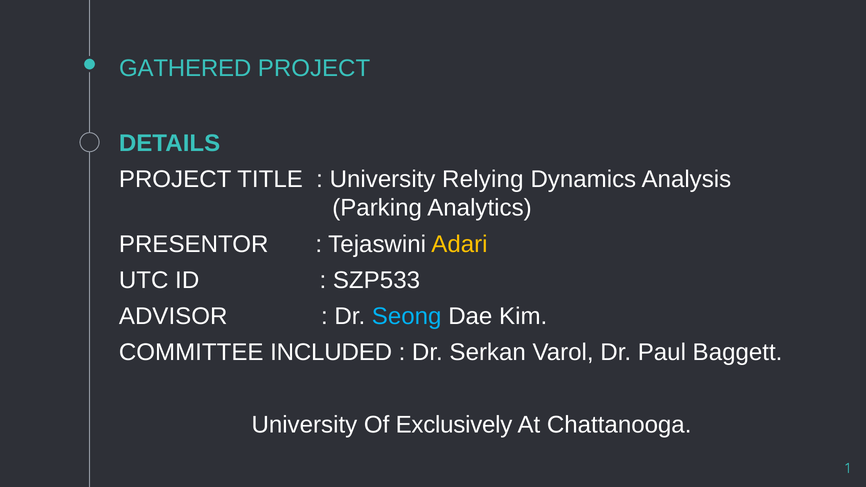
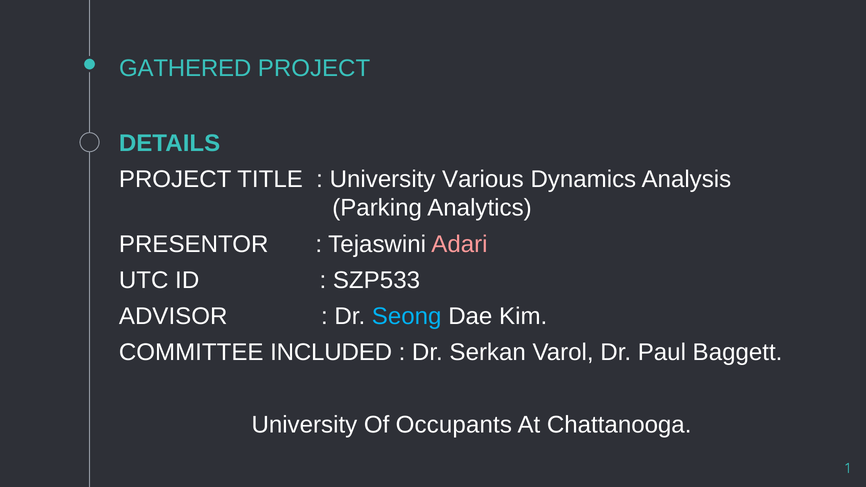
Relying: Relying -> Various
Adari colour: yellow -> pink
Exclusively: Exclusively -> Occupants
